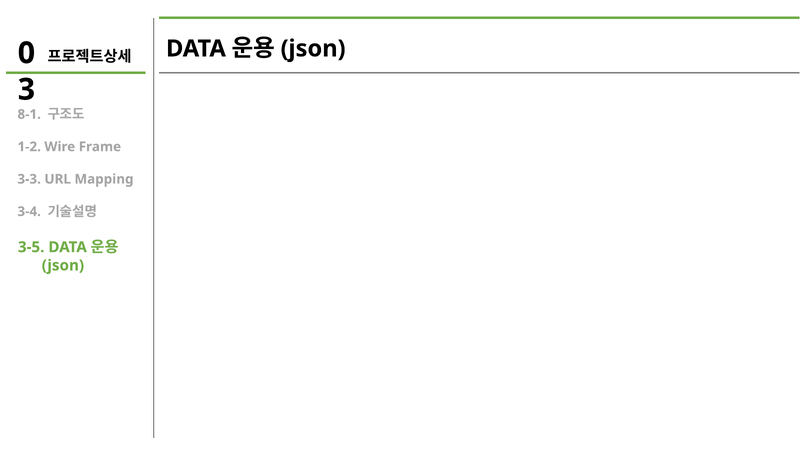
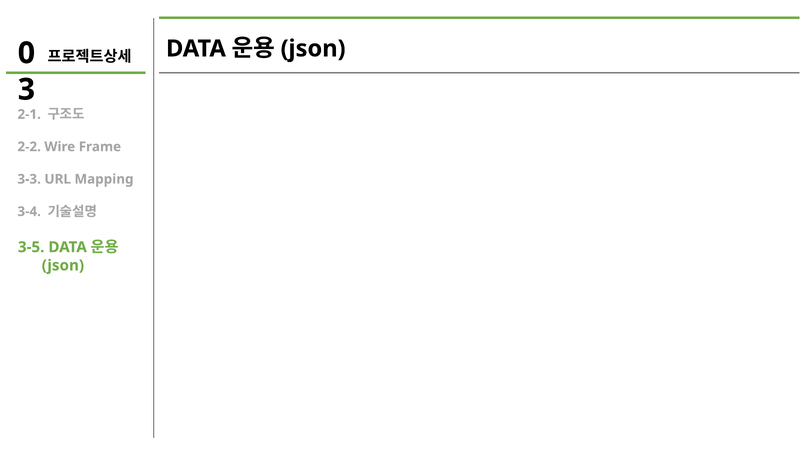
8-1: 8-1 -> 2-1
1-2: 1-2 -> 2-2
